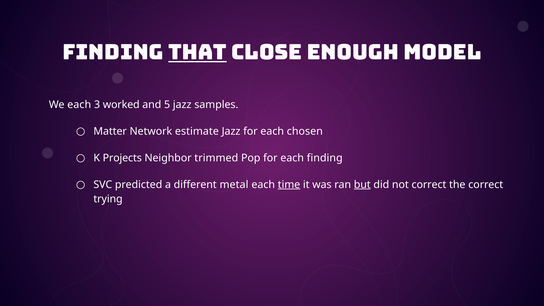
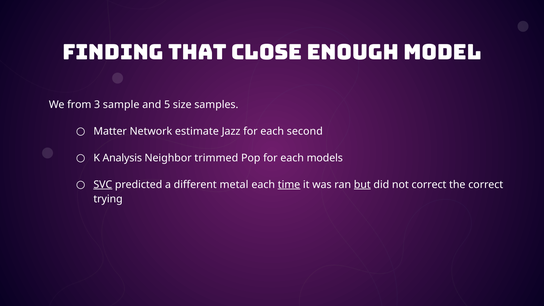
THAT underline: present -> none
We each: each -> from
worked: worked -> sample
5 jazz: jazz -> size
chosen: chosen -> second
Projects: Projects -> Analysis
each finding: finding -> models
SVC underline: none -> present
